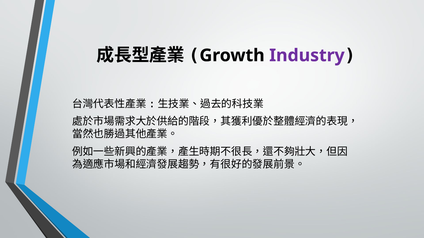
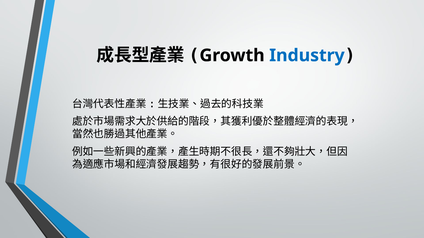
Industry colour: purple -> blue
